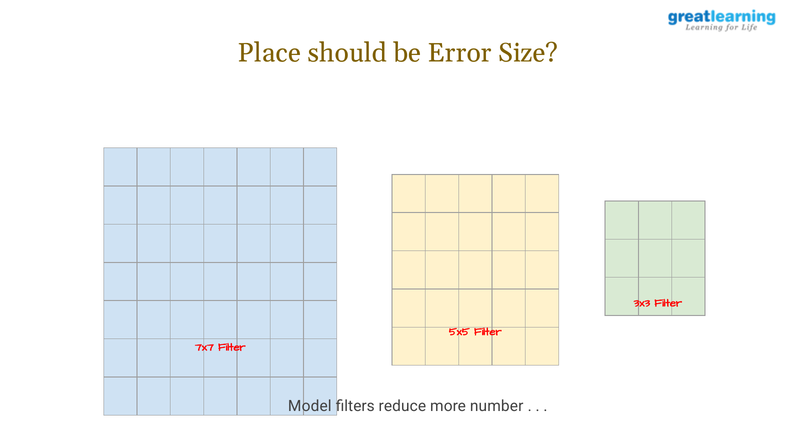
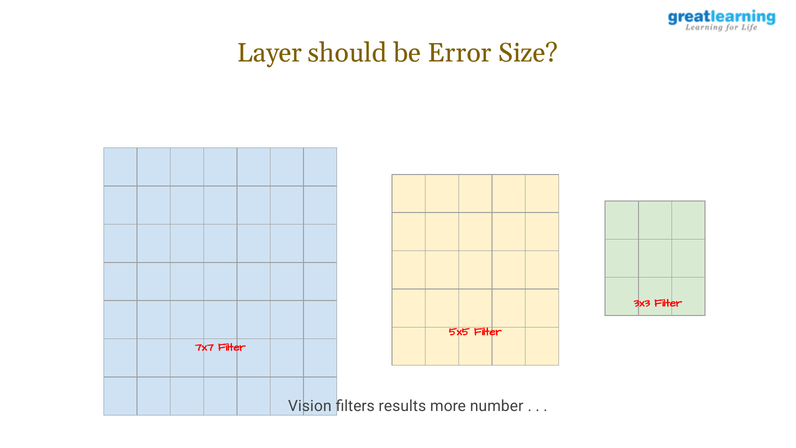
Place: Place -> Layer
Model: Model -> Vision
reduce: reduce -> results
